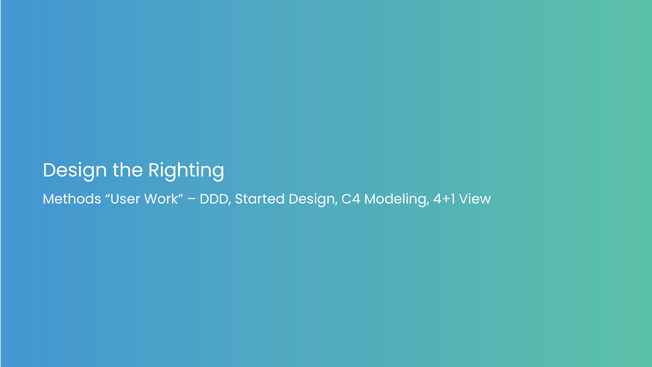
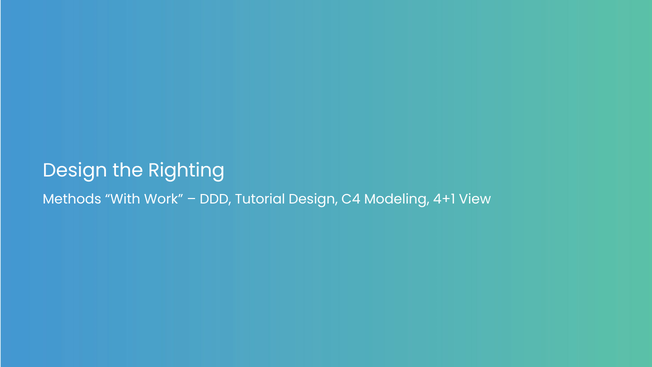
User: User -> With
Started: Started -> Tutorial
